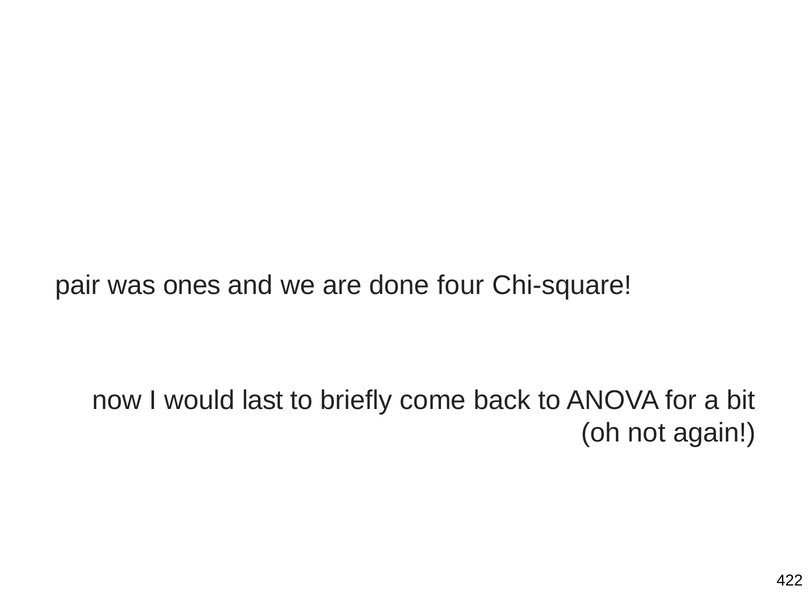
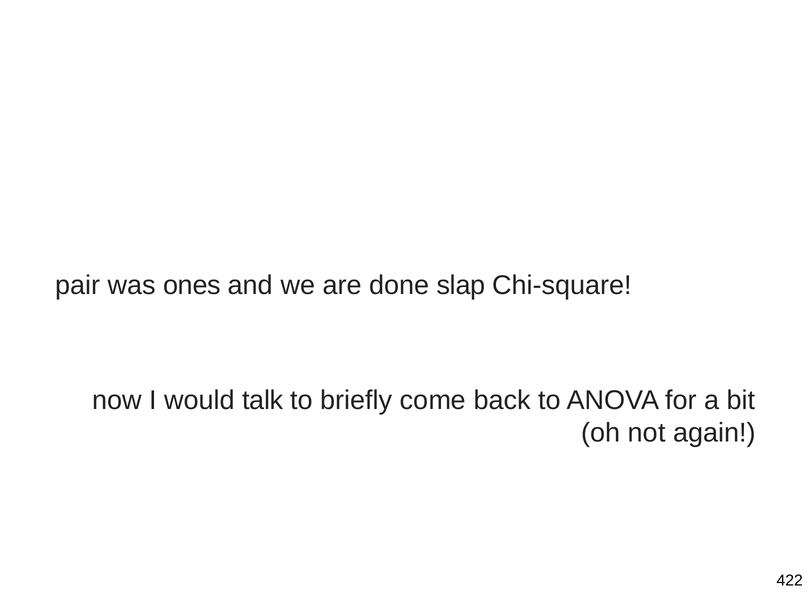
four: four -> slap
last: last -> talk
